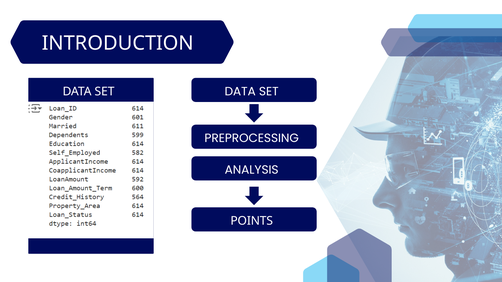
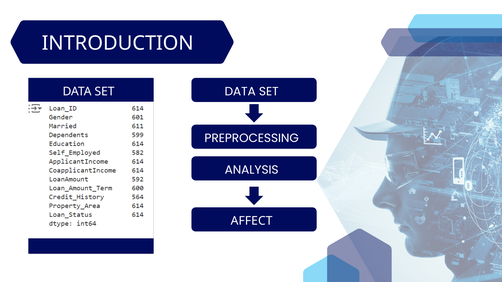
POINTS: POINTS -> AFFECT
